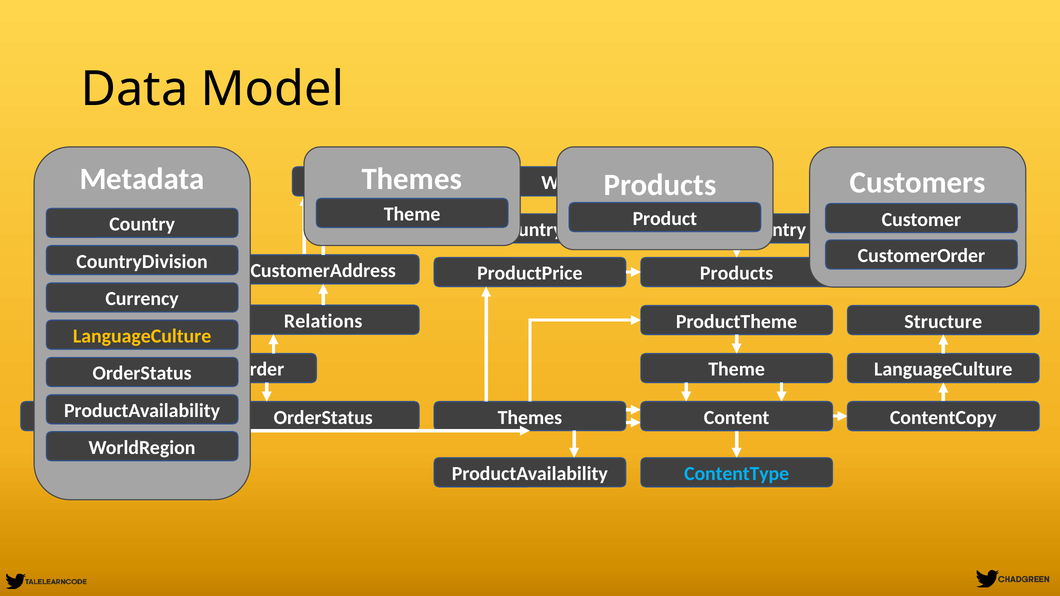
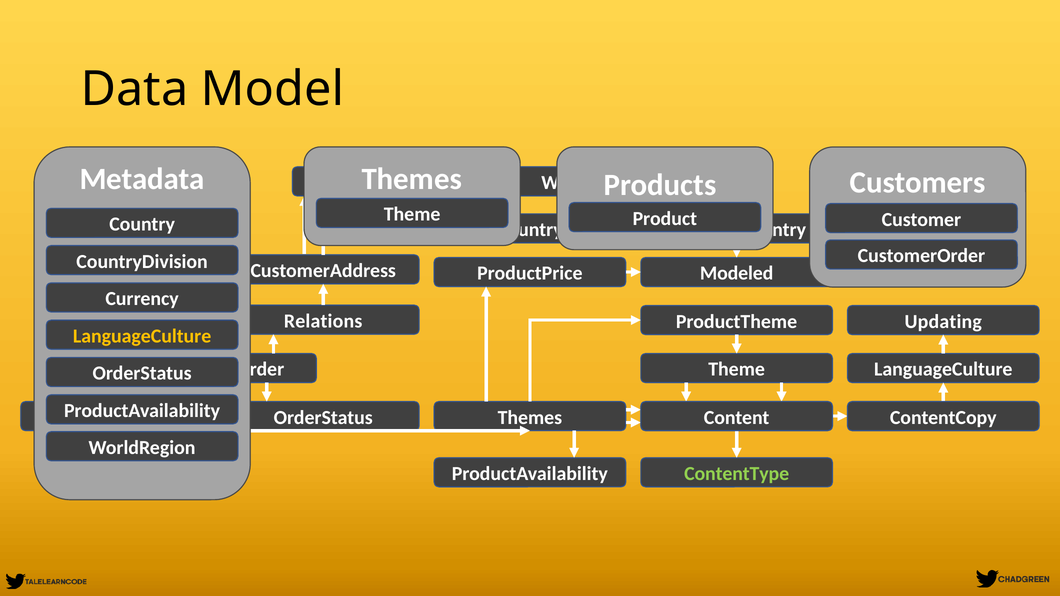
ProductPrice Products: Products -> Modeled
Structure: Structure -> Updating
ContentType colour: light blue -> light green
